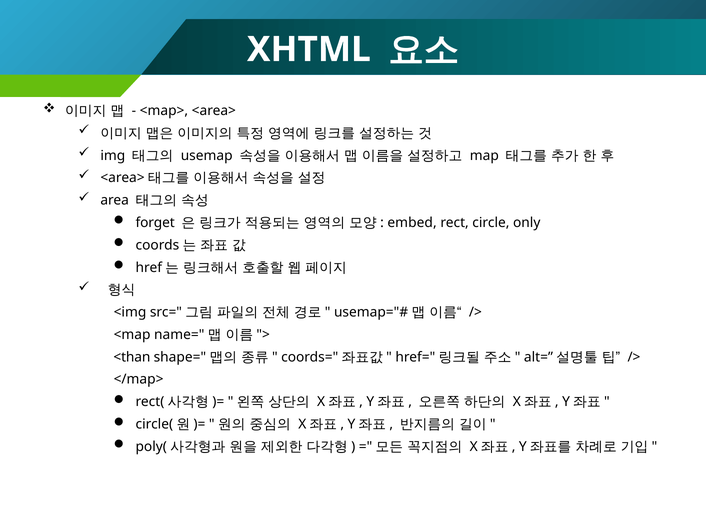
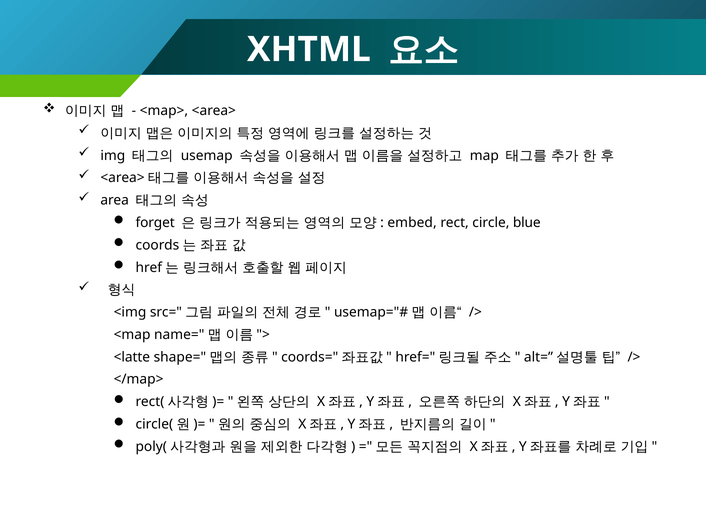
only: only -> blue
<than: <than -> <latte
